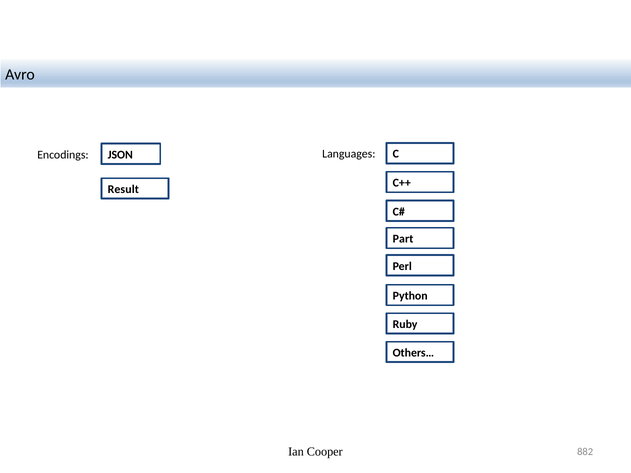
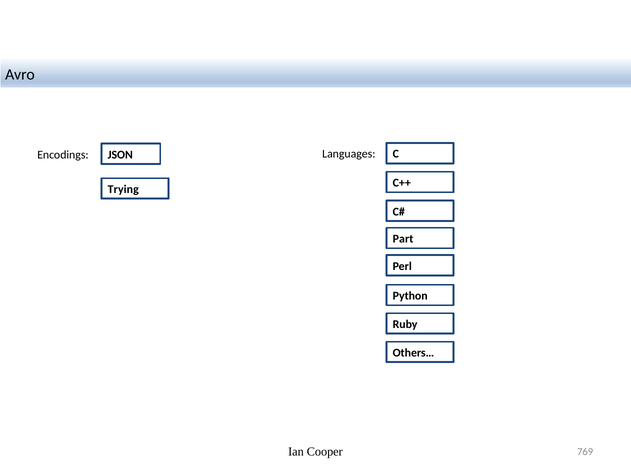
Result: Result -> Trying
882: 882 -> 769
